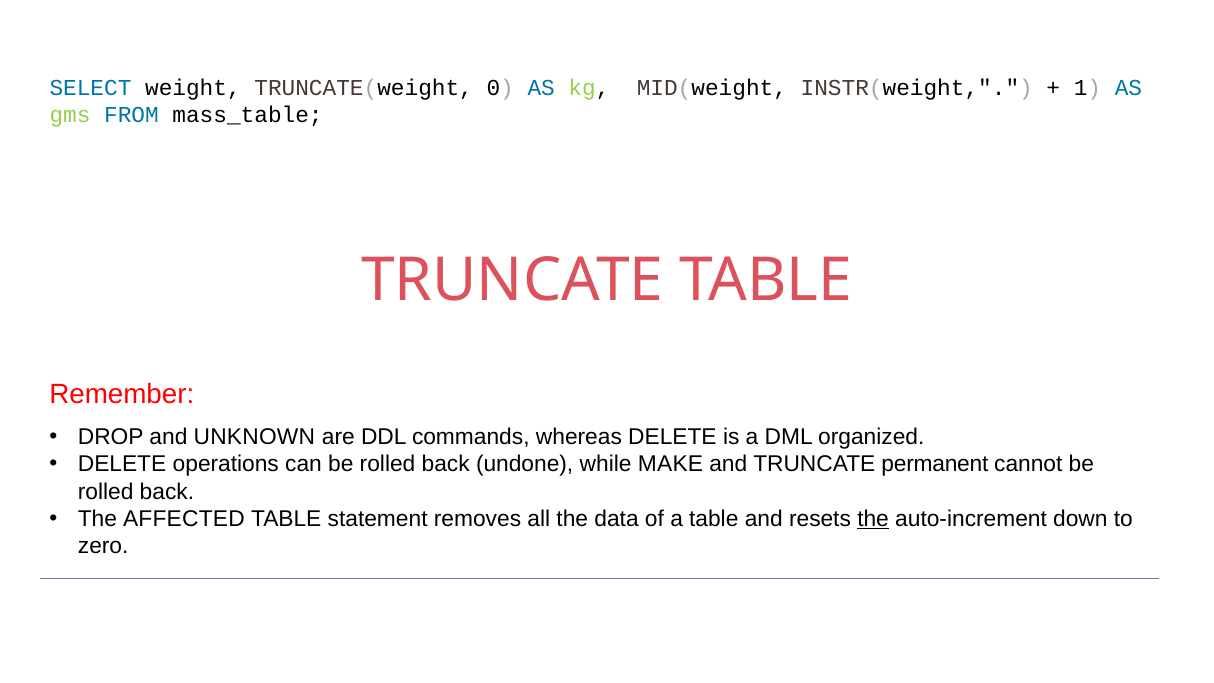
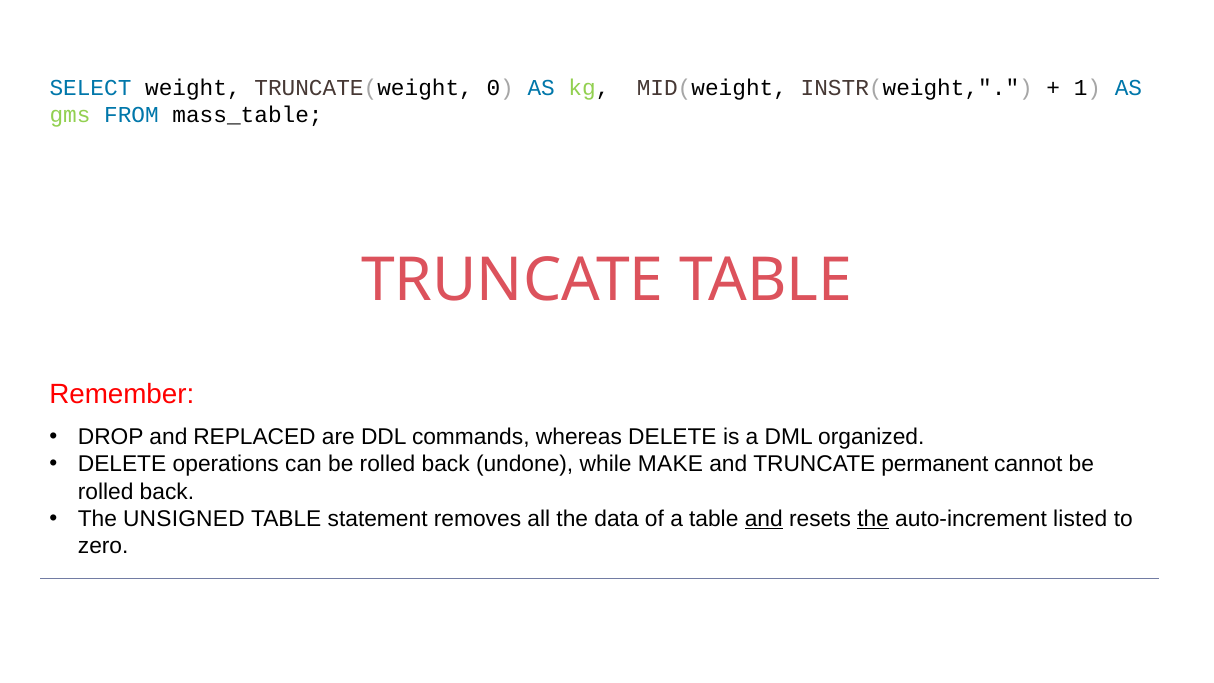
UNKNOWN: UNKNOWN -> REPLACED
AFFECTED: AFFECTED -> UNSIGNED
and at (764, 519) underline: none -> present
down: down -> listed
